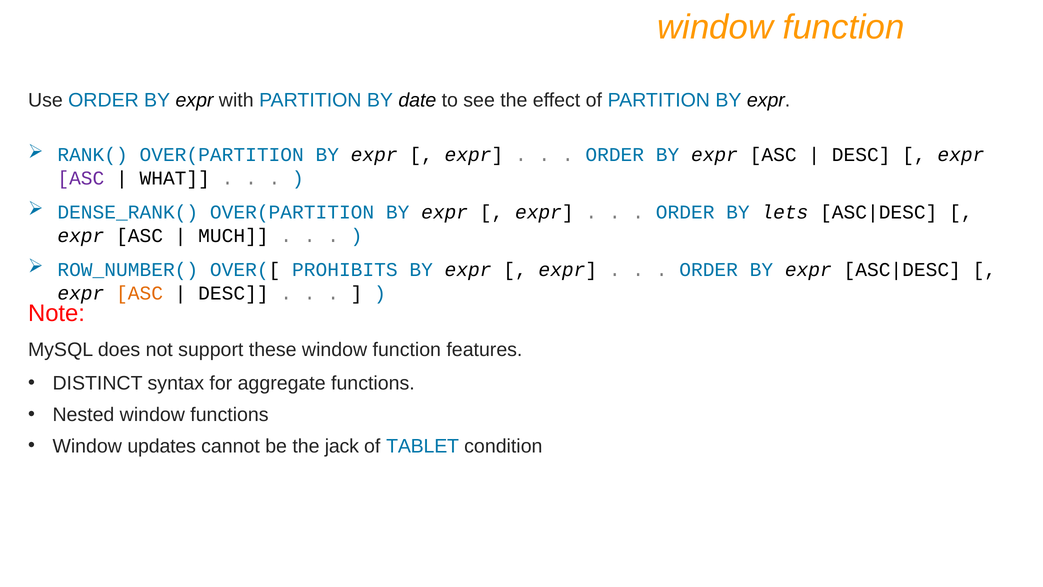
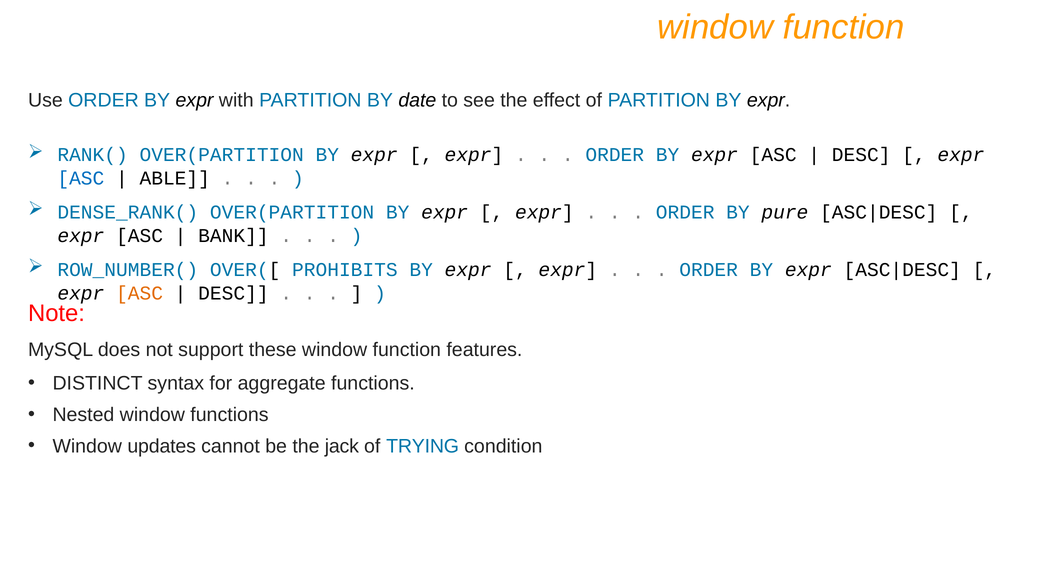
ASC at (81, 178) colour: purple -> blue
WHAT: WHAT -> ABLE
lets: lets -> pure
MUCH: MUCH -> BANK
TABLET: TABLET -> TRYING
